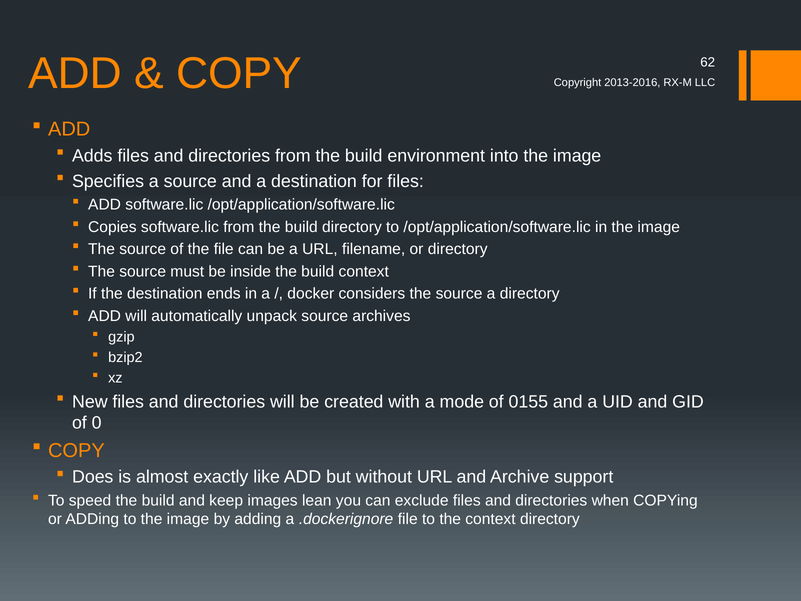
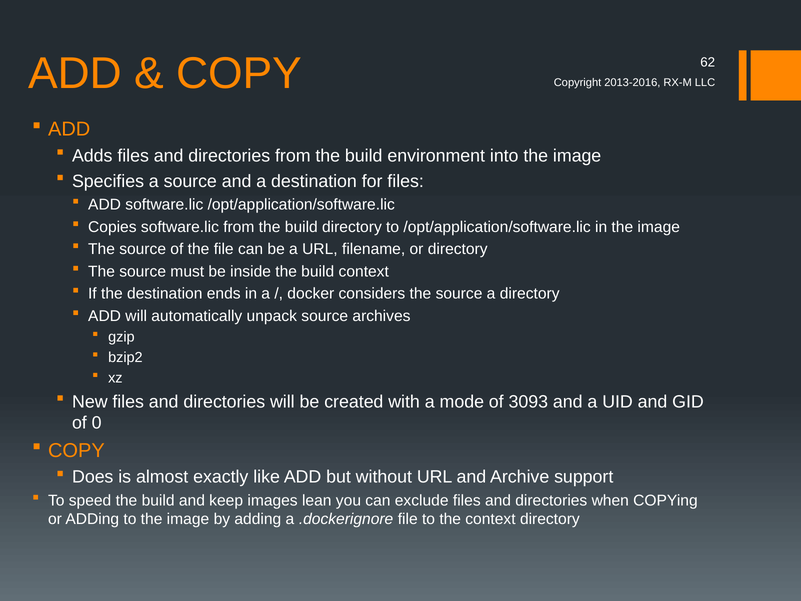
0155: 0155 -> 3093
